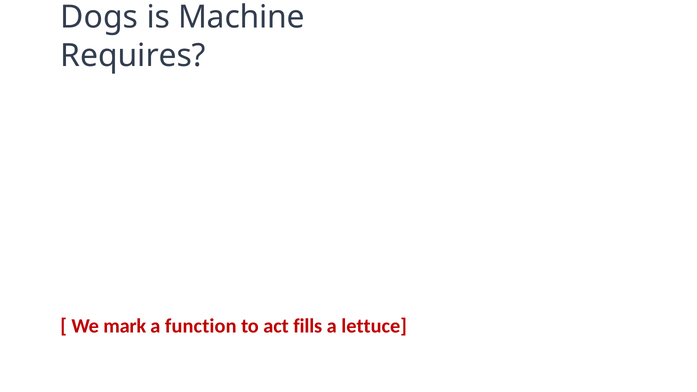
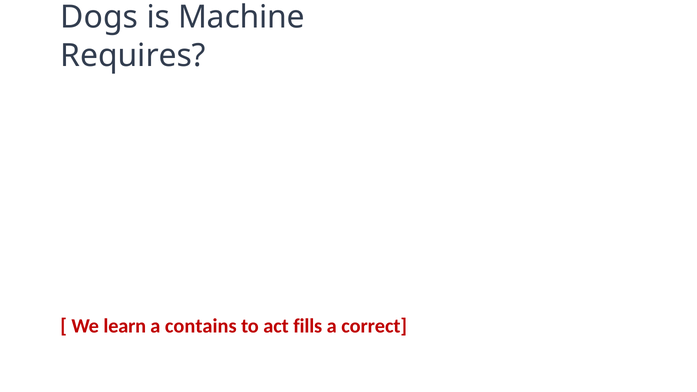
mark: mark -> learn
function: function -> contains
lettuce: lettuce -> correct
